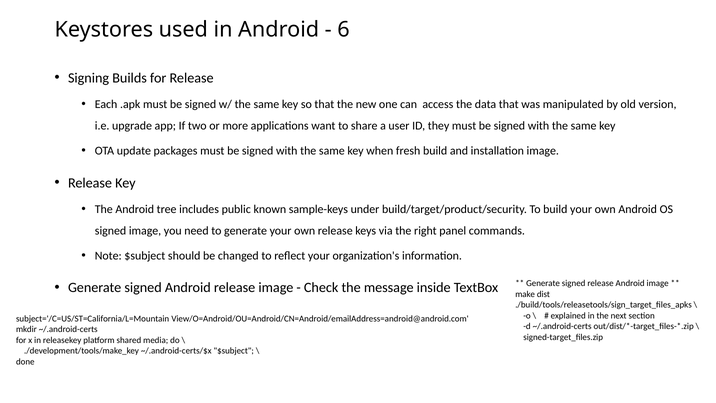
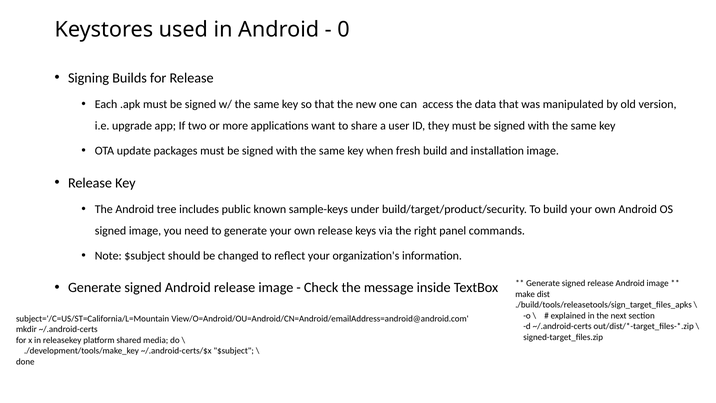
6: 6 -> 0
